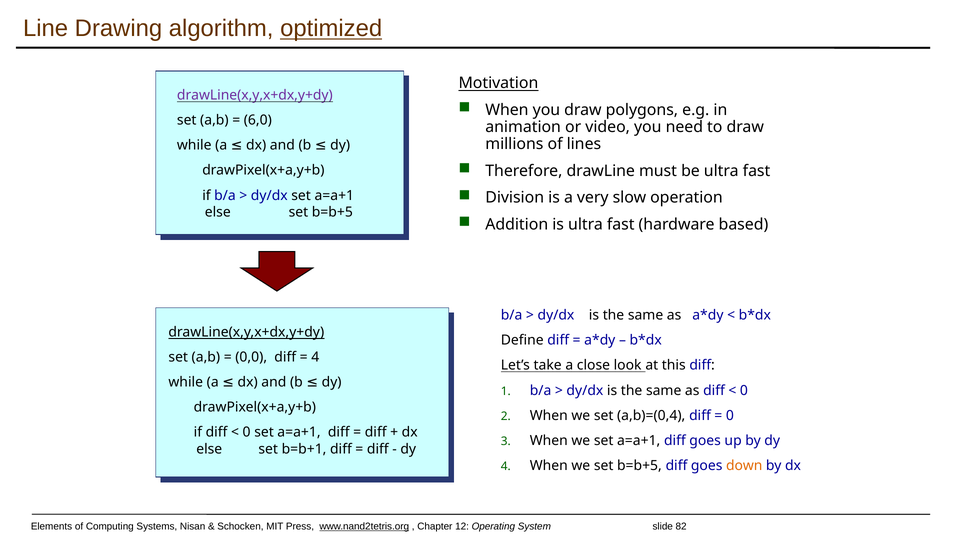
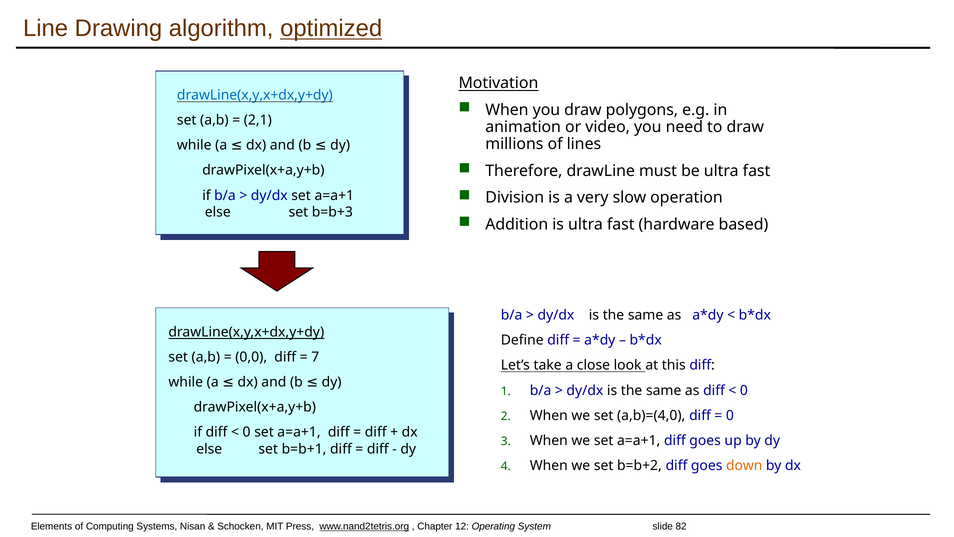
drawLine(x,y,x+dx,y+dy at (255, 95) colour: purple -> blue
6,0: 6,0 -> 2,1
else set b=b+5: b=b+5 -> b=b+3
4 at (315, 357): 4 -> 7
a,b)=(0,4: a,b)=(0,4 -> a,b)=(4,0
we set b=b+5: b=b+5 -> b=b+2
